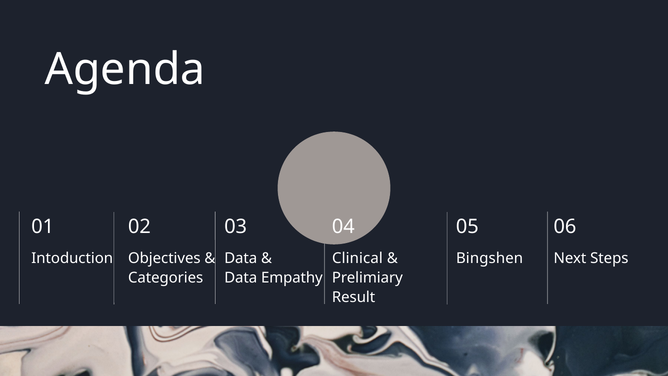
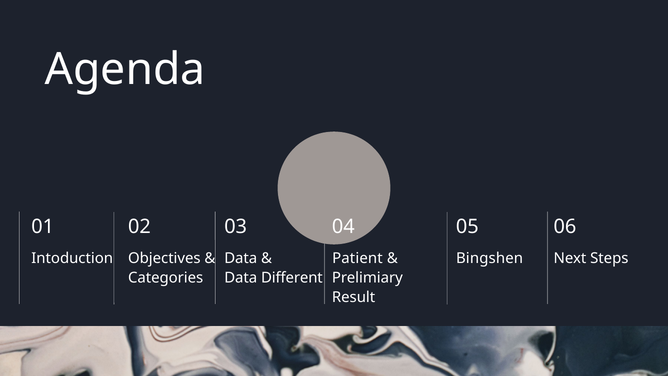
Clinical: Clinical -> Patient
Empathy: Empathy -> Different
